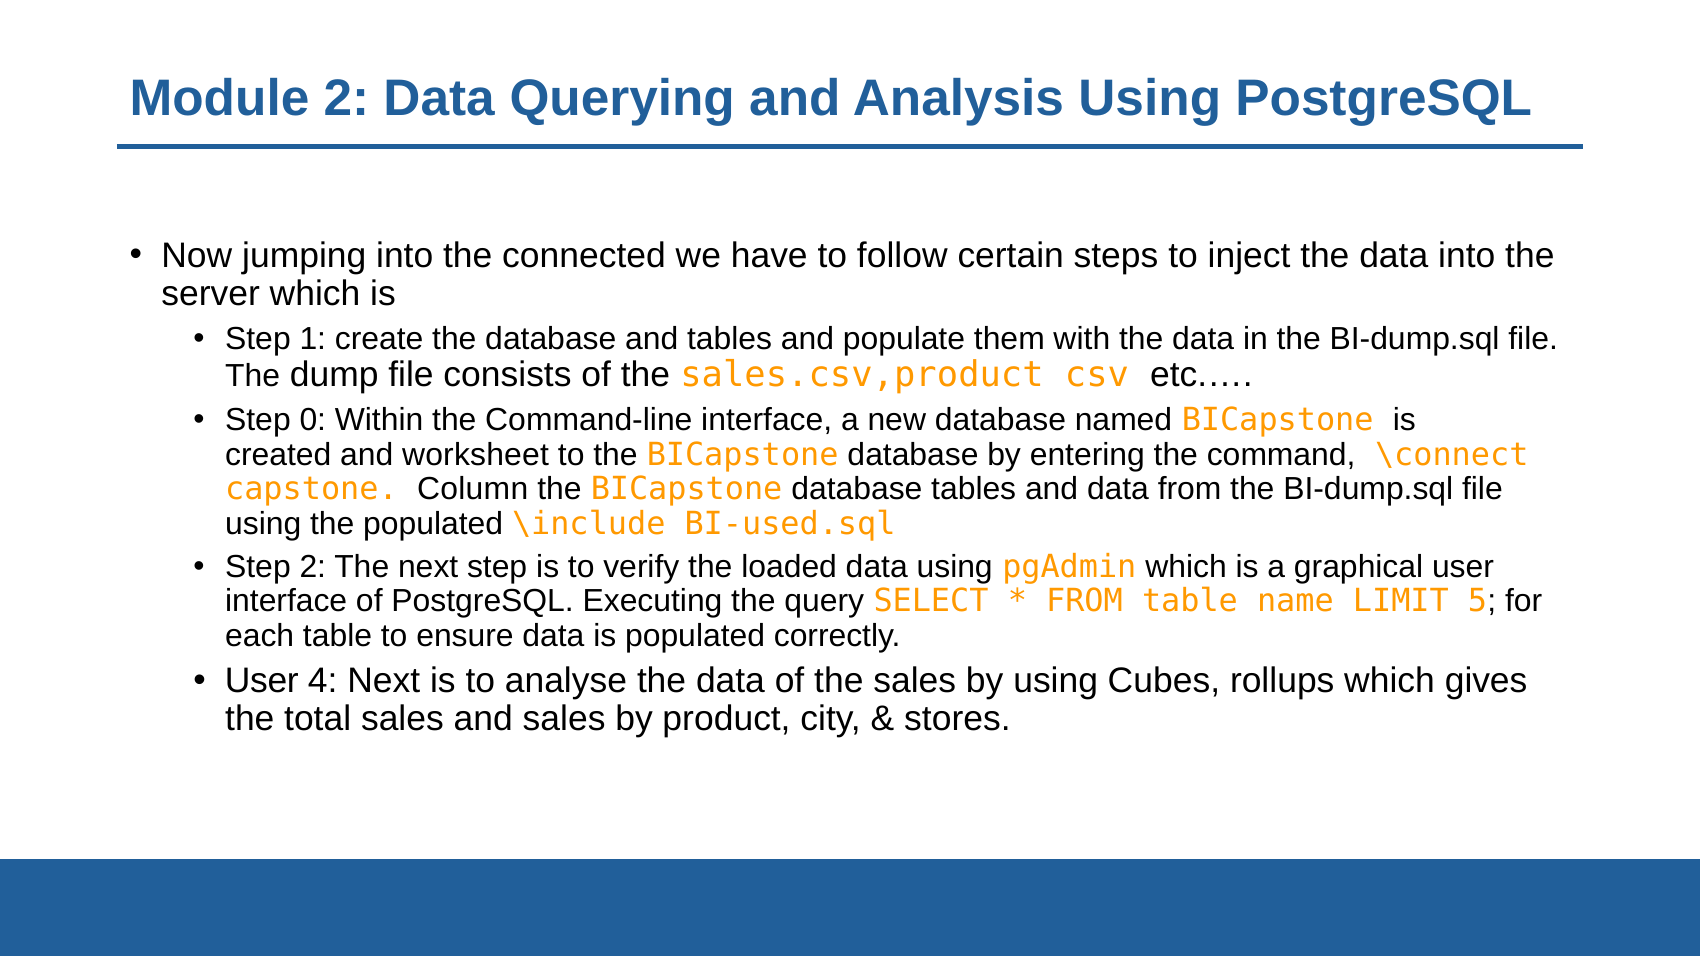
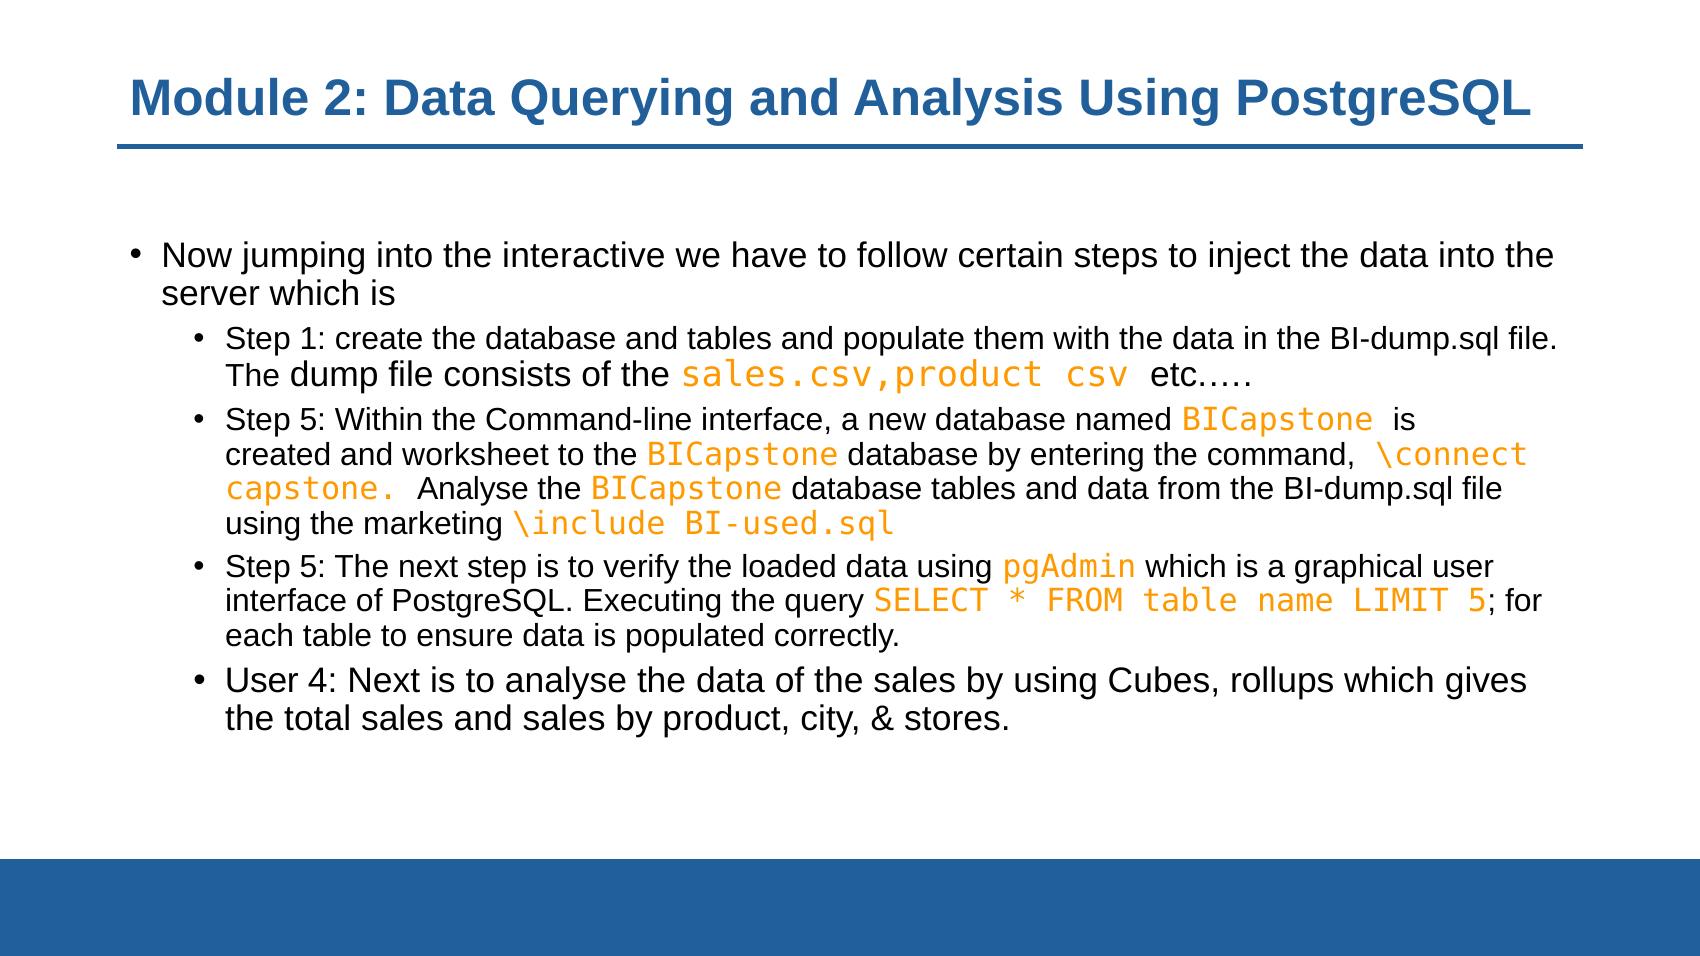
connected: connected -> interactive
0 at (313, 420): 0 -> 5
capstone Column: Column -> Analyse
the populated: populated -> marketing
2 at (313, 567): 2 -> 5
